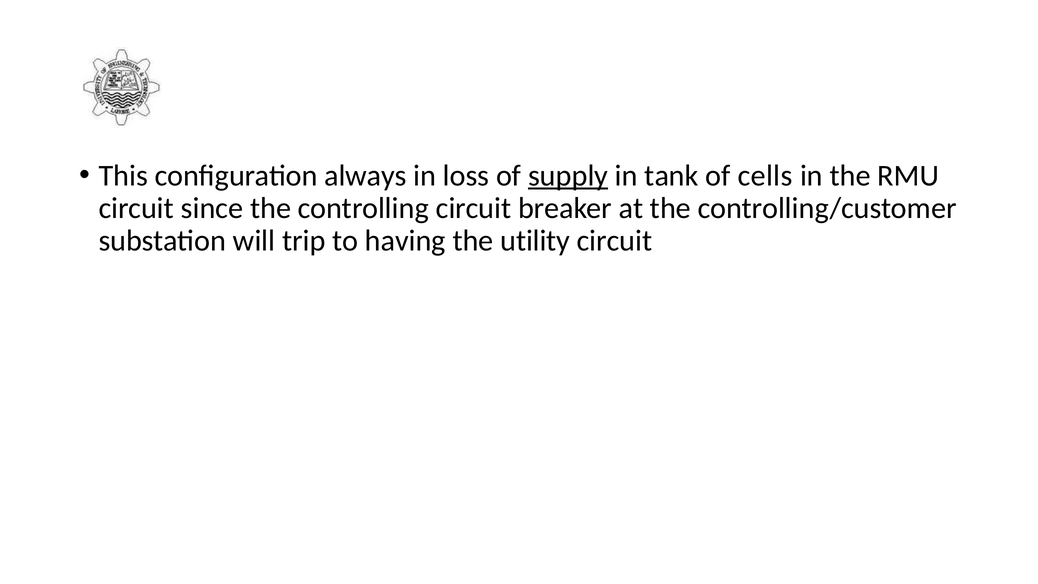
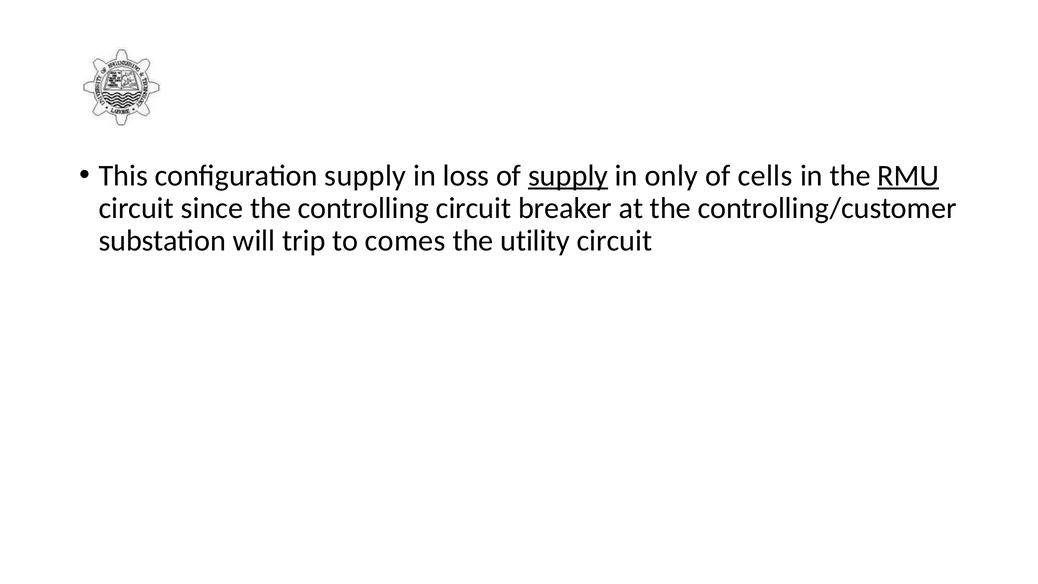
configuration always: always -> supply
tank: tank -> only
RMU underline: none -> present
having: having -> comes
